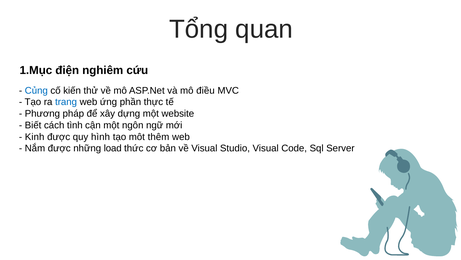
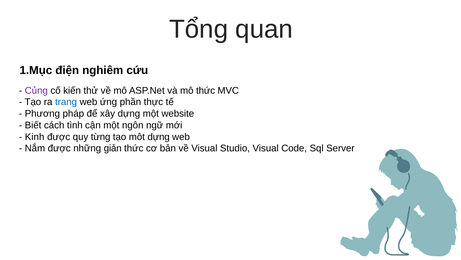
Củng colour: blue -> purple
mô điều: điều -> thức
hình: hình -> từng
môt thêm: thêm -> dựng
load: load -> giản
